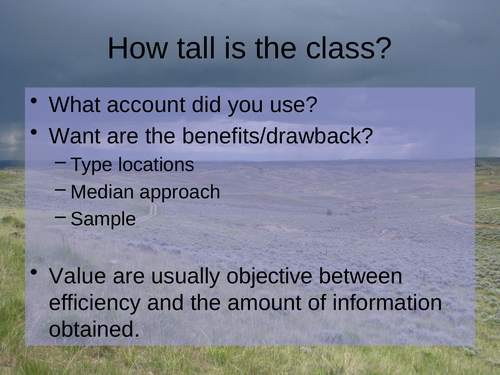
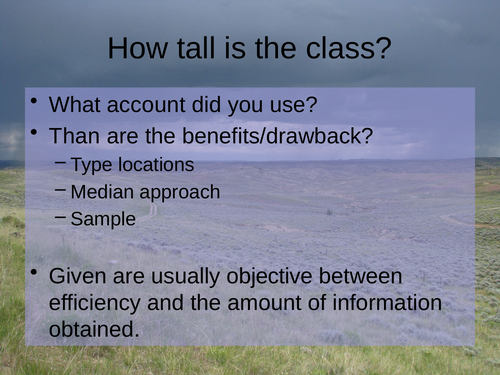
Want: Want -> Than
Value: Value -> Given
